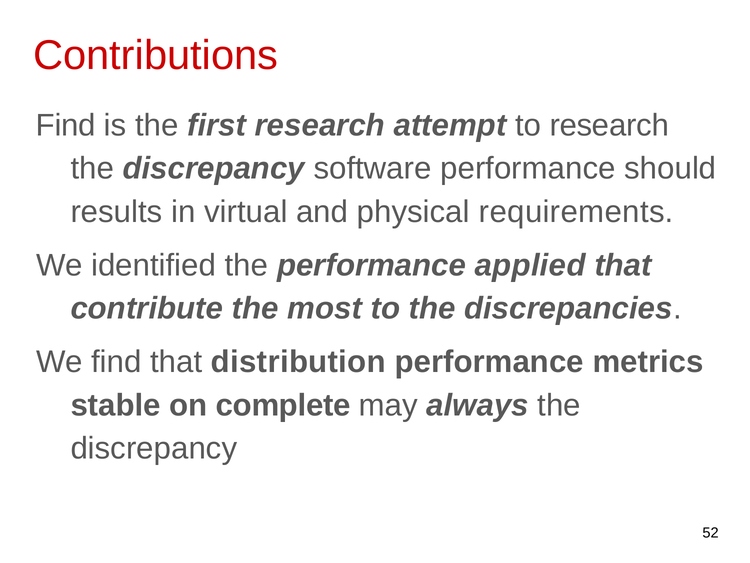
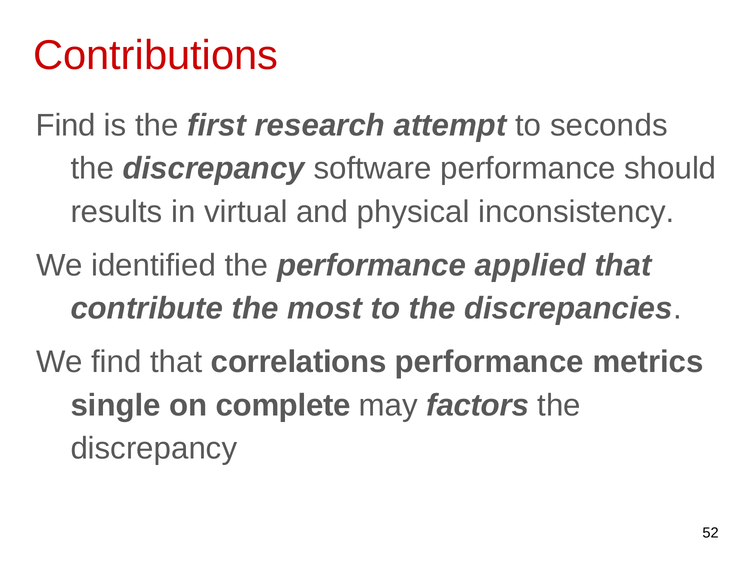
to research: research -> seconds
requirements: requirements -> inconsistency
distribution: distribution -> correlations
stable: stable -> single
always: always -> factors
